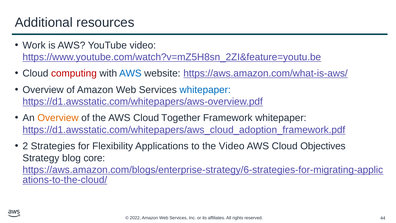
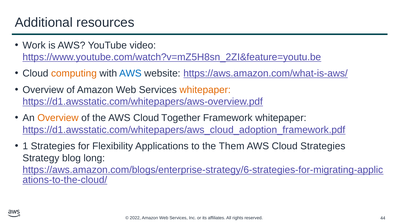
computing colour: red -> orange
whitepaper at (205, 90) colour: blue -> orange
2: 2 -> 1
the Video: Video -> Them
Cloud Objectives: Objectives -> Strategies
core: core -> long
